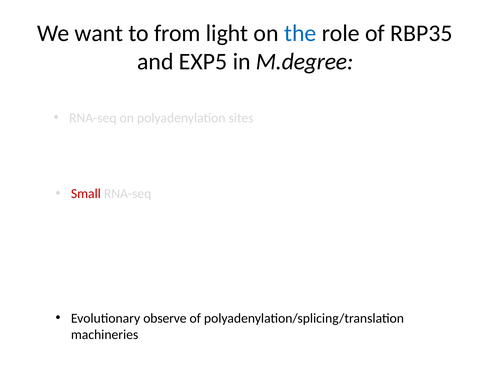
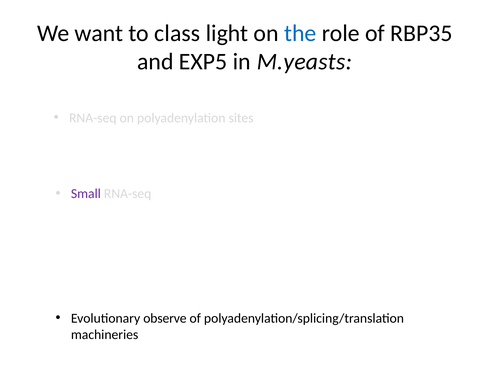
from: from -> class
M.degree: M.degree -> M.yeasts
Small colour: red -> purple
